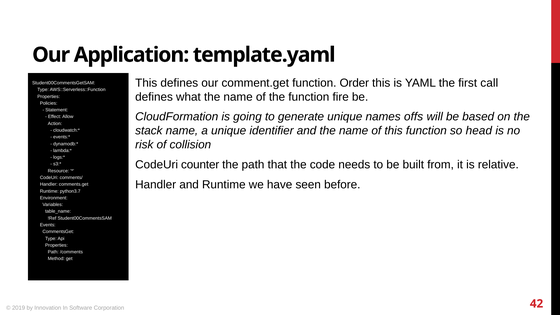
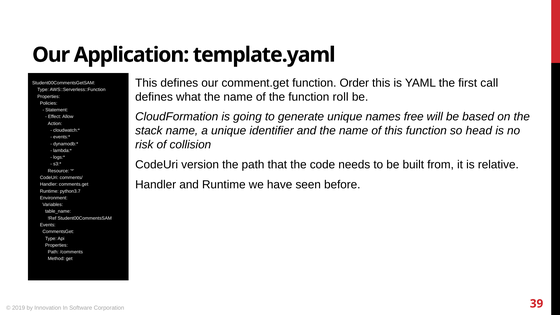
fire: fire -> roll
offs: offs -> free
counter: counter -> version
42: 42 -> 39
